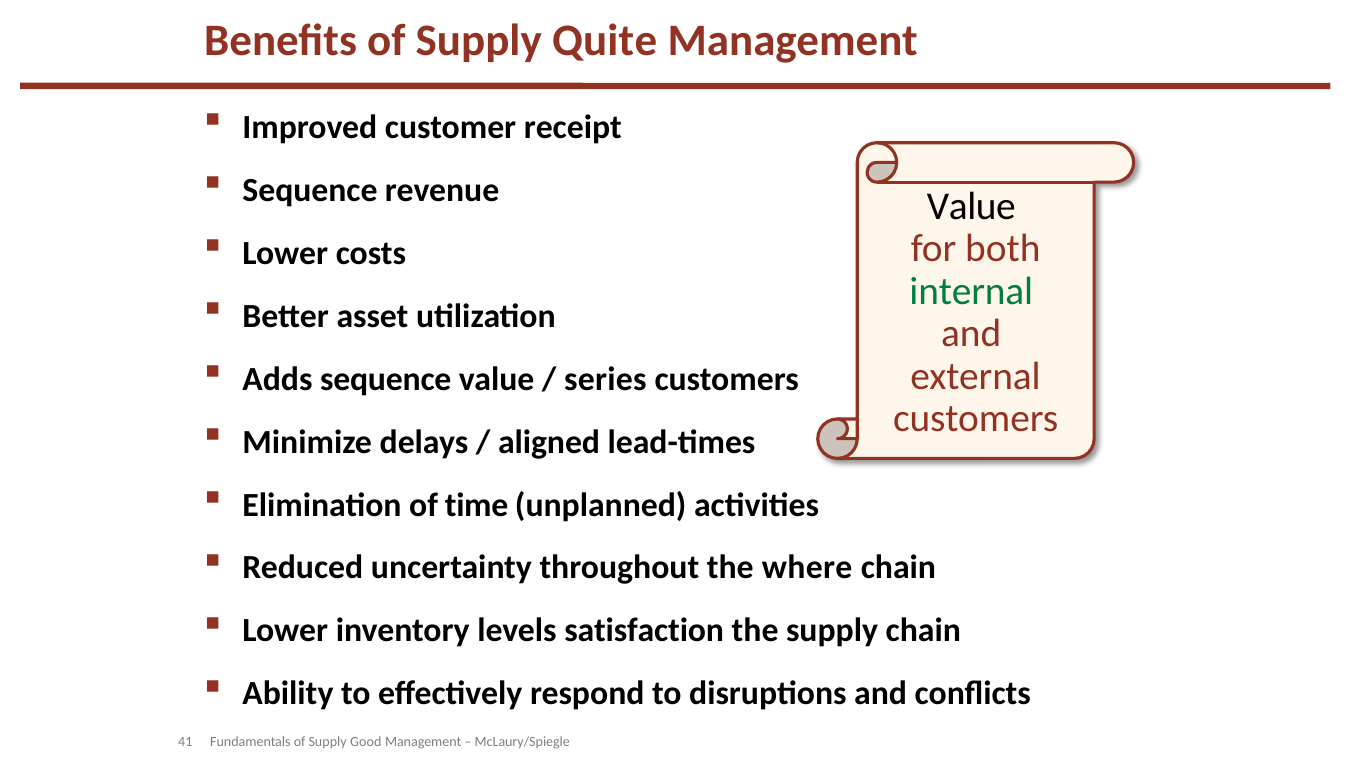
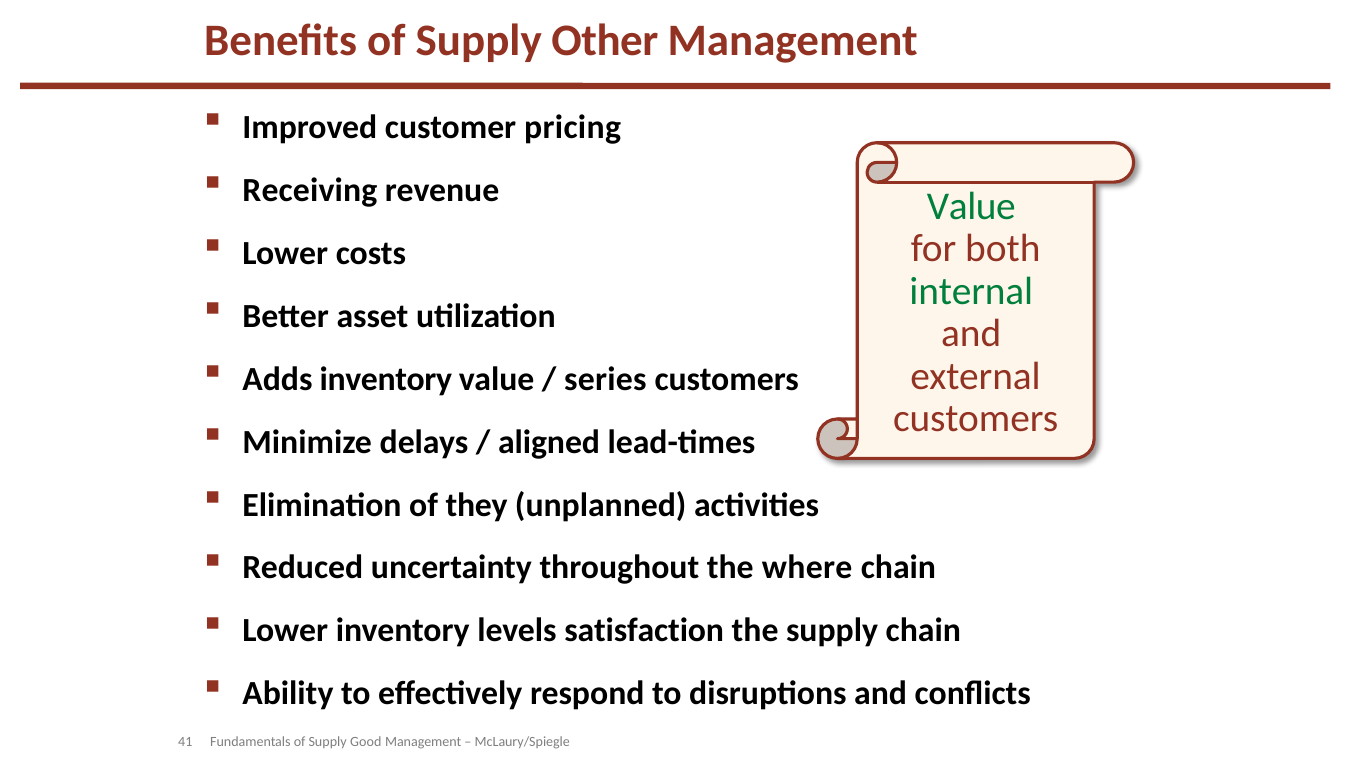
Quite: Quite -> Other
receipt: receipt -> pricing
Sequence at (310, 190): Sequence -> Receiving
Value at (971, 207) colour: black -> green
Adds sequence: sequence -> inventory
time: time -> they
